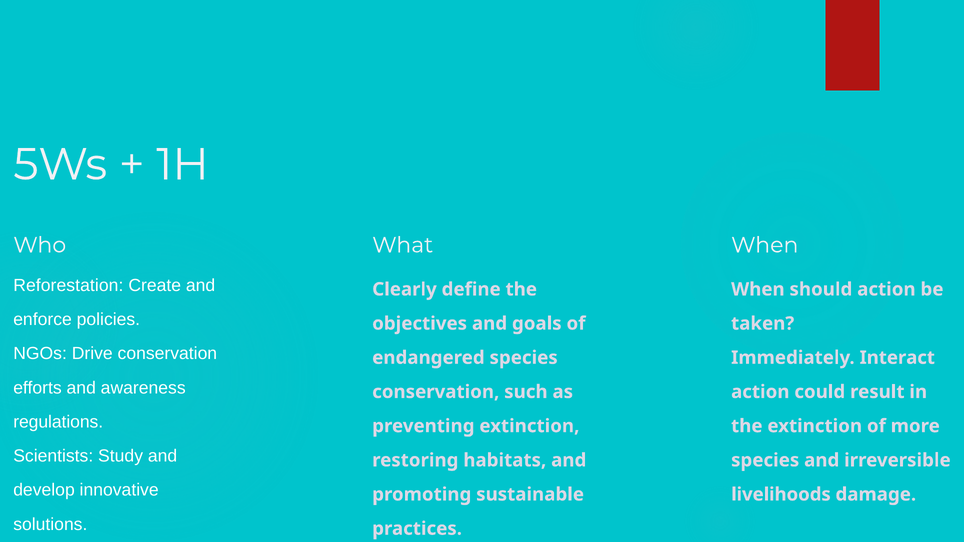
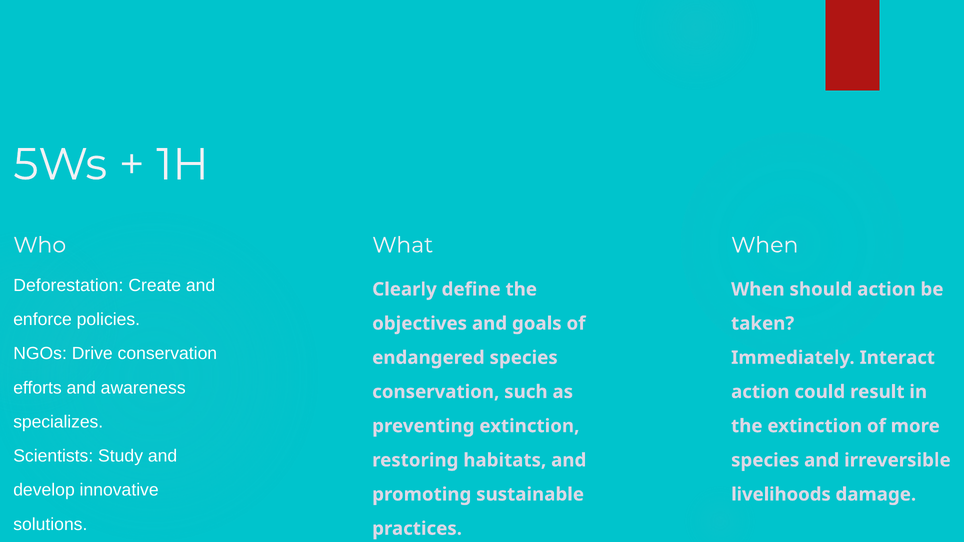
Reforestation: Reforestation -> Deforestation
regulations: regulations -> specializes
